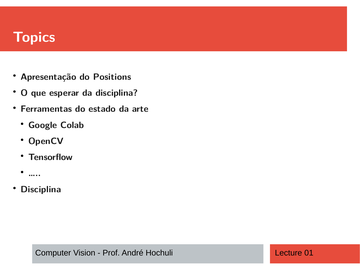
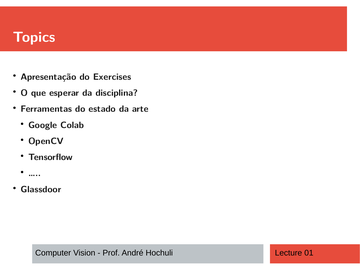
Positions: Positions -> Exercises
Disciplina at (41, 189): Disciplina -> Glassdoor
